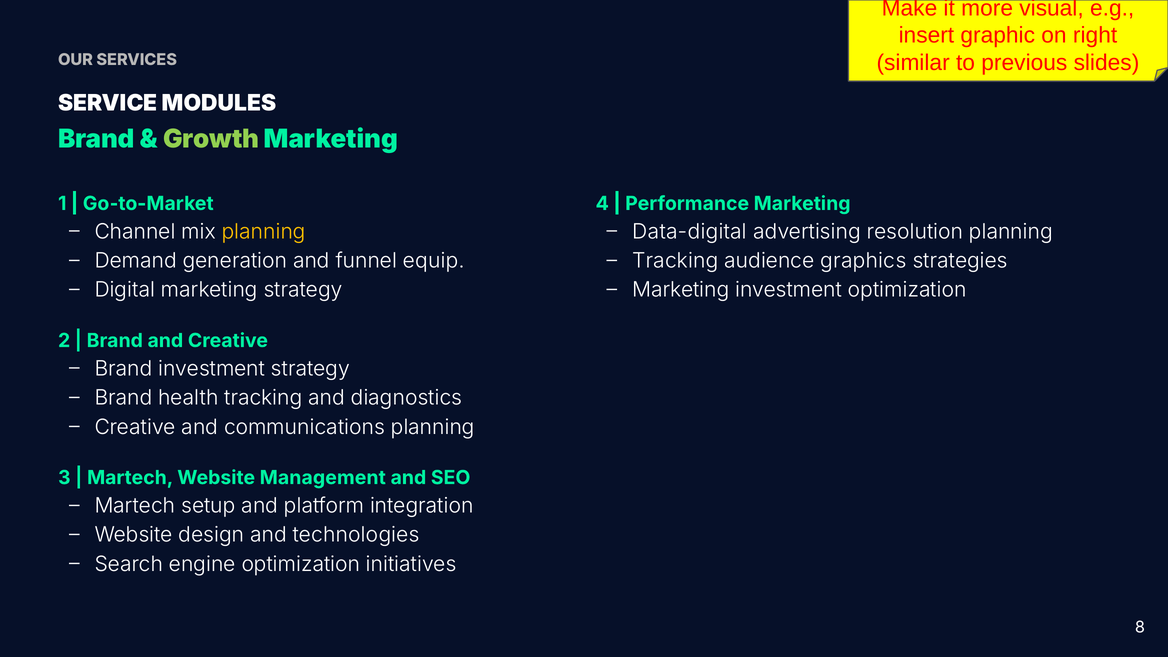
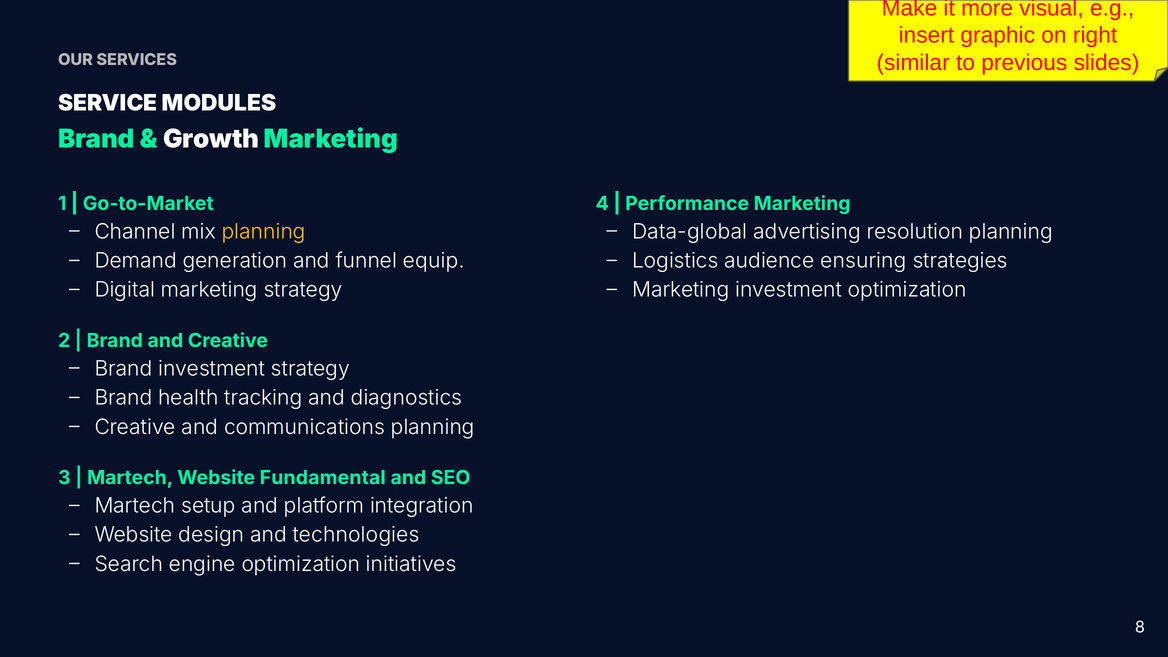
Growth colour: light green -> white
Data-digital: Data-digital -> Data-global
Tracking at (675, 261): Tracking -> Logistics
graphics: graphics -> ensuring
Management: Management -> Fundamental
